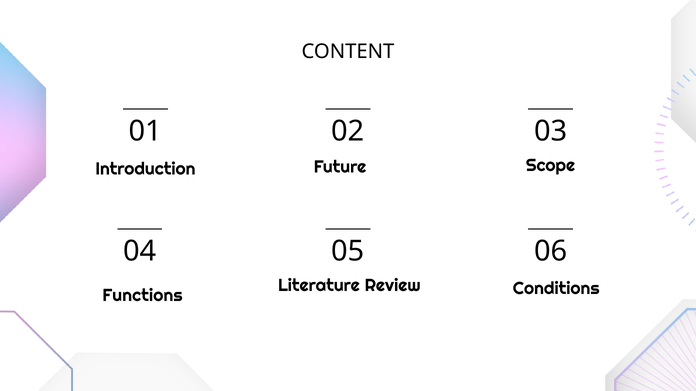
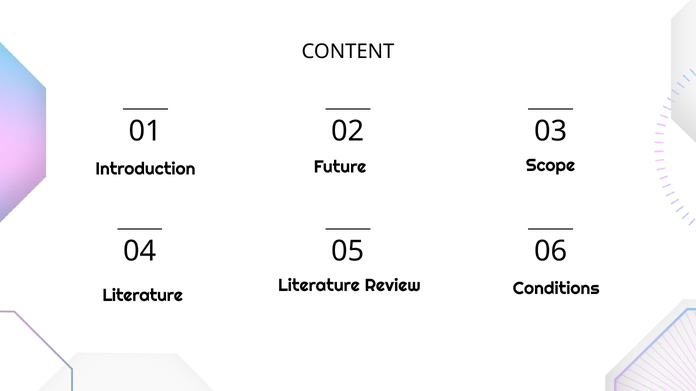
Functions at (142, 296): Functions -> Literature
